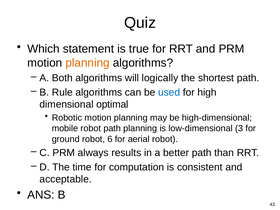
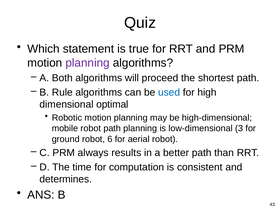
planning at (88, 63) colour: orange -> purple
logically: logically -> proceed
acceptable: acceptable -> determines
